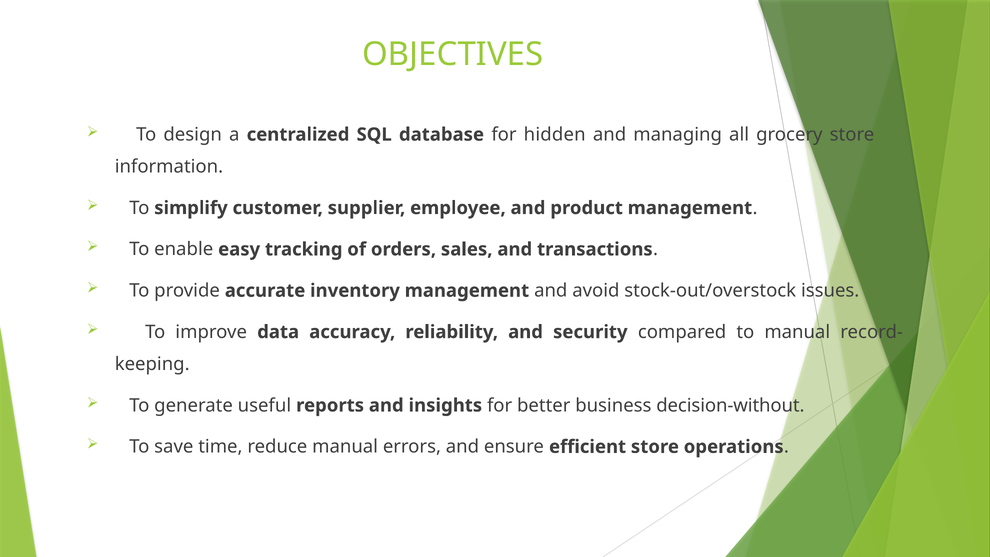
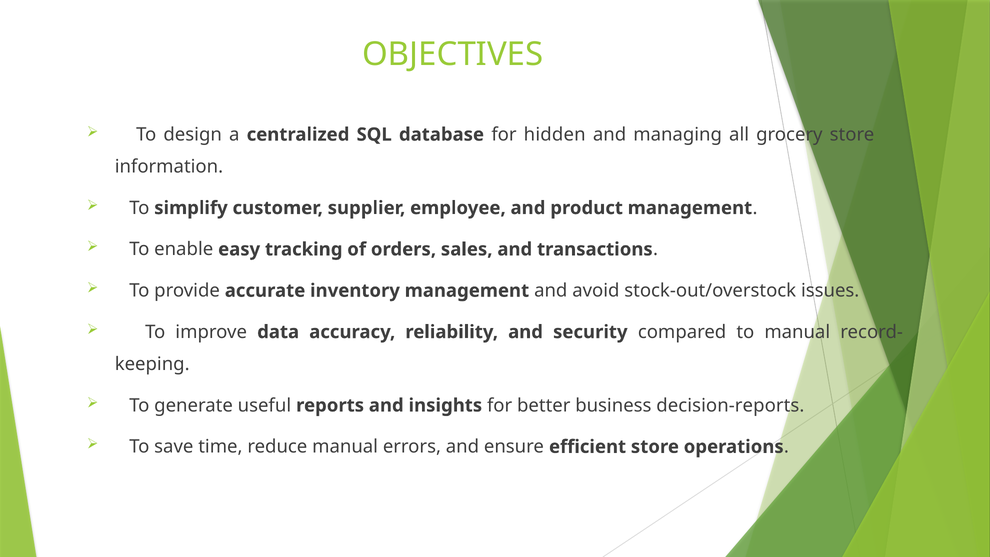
decision-without: decision-without -> decision-reports
